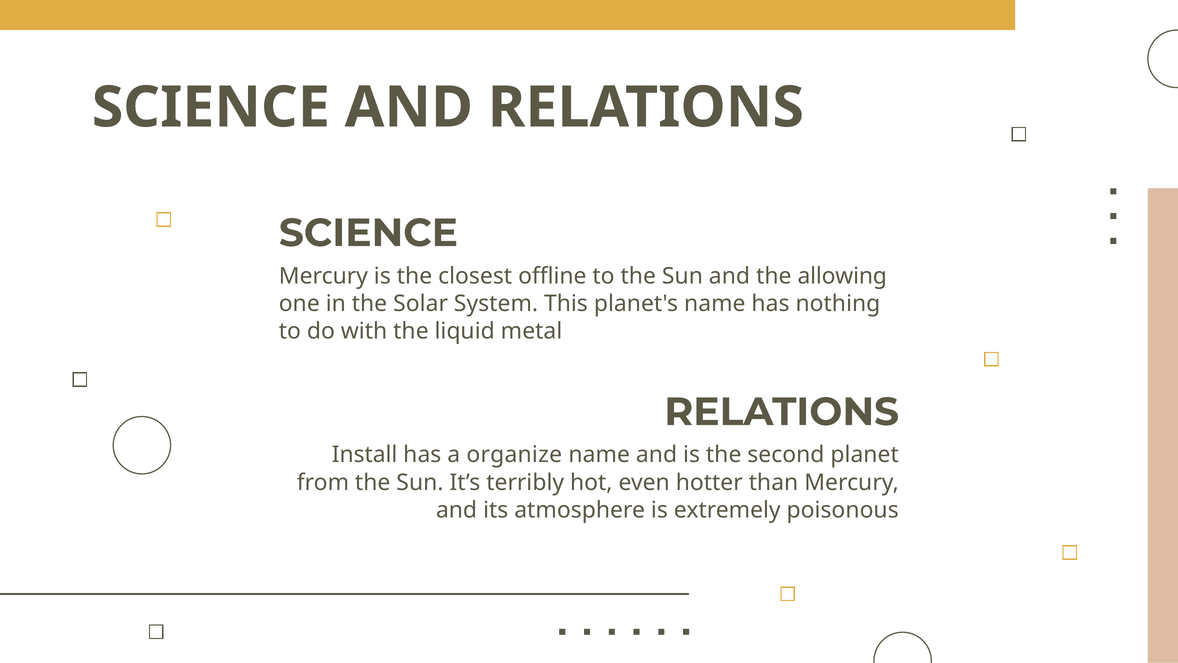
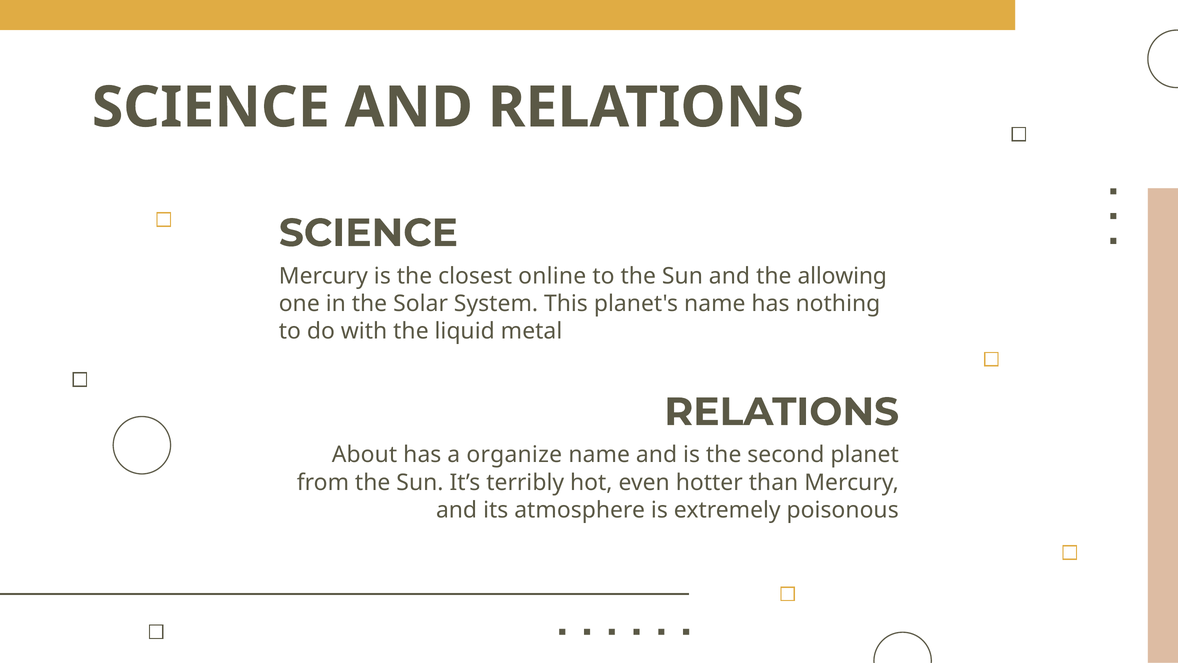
offline: offline -> online
Install: Install -> About
